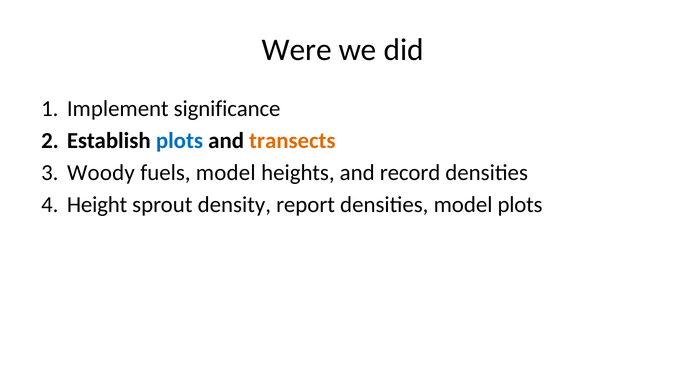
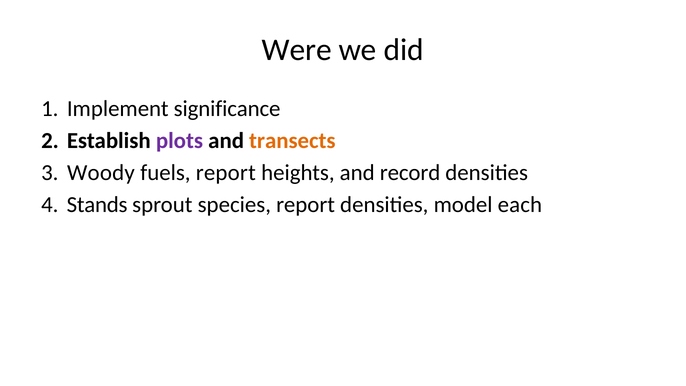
plots at (179, 141) colour: blue -> purple
fuels model: model -> report
Height: Height -> Stands
density: density -> species
model plots: plots -> each
